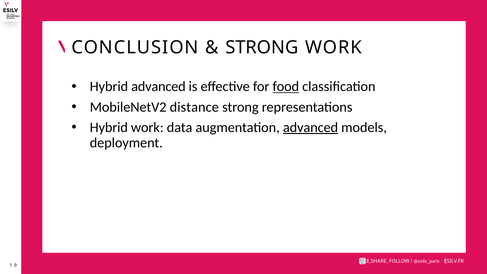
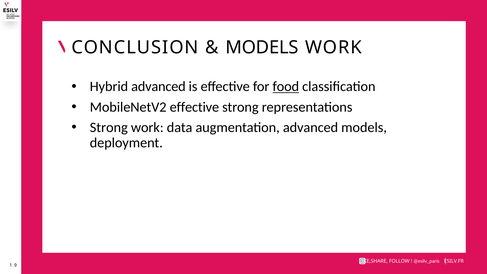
STRONG at (262, 47): STRONG -> MODELS
MobileNetV2 distance: distance -> effective
Hybrid at (109, 127): Hybrid -> Strong
advanced at (311, 127) underline: present -> none
